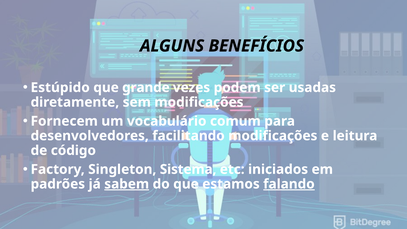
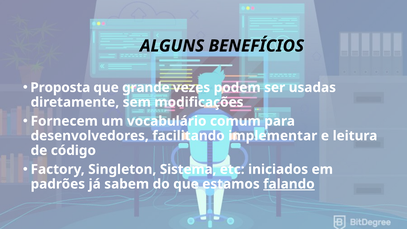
Estúpido: Estúpido -> Proposta
facilitando modificações: modificações -> implementar
sabem underline: present -> none
